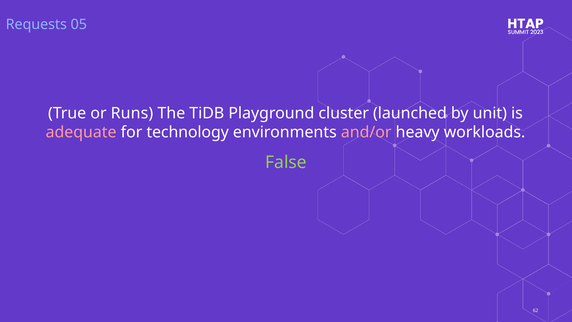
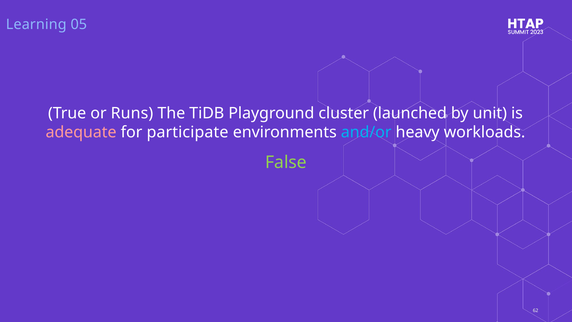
Requests: Requests -> Learning
technology: technology -> participate
and/or colour: pink -> light blue
